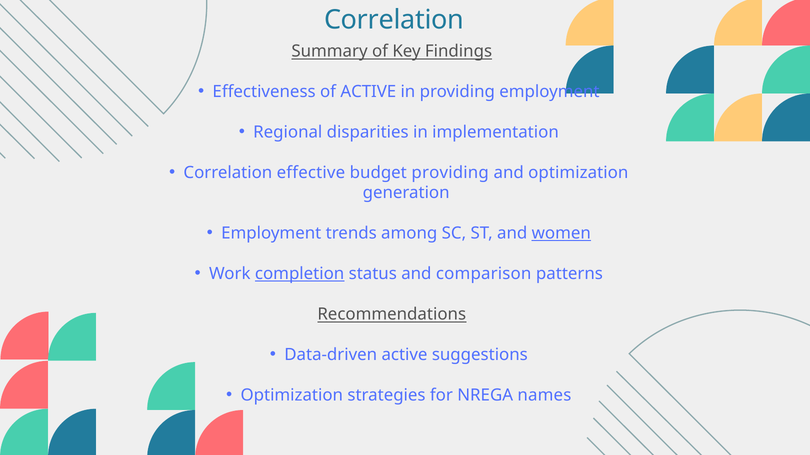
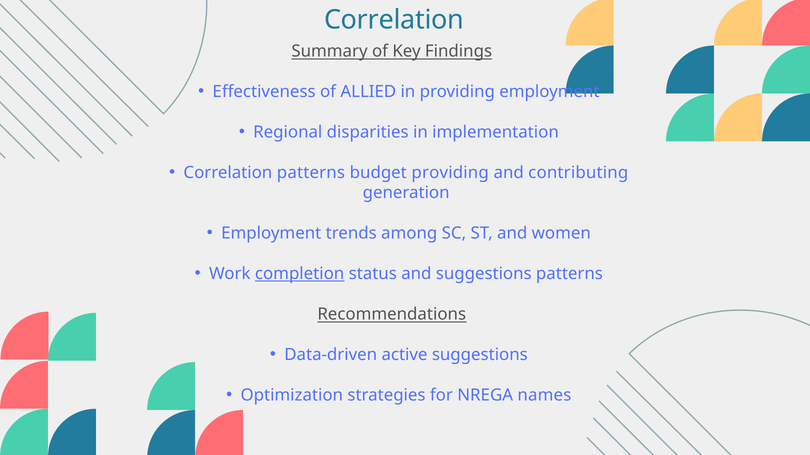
of ACTIVE: ACTIVE -> ALLIED
Correlation effective: effective -> patterns
and optimization: optimization -> contributing
women underline: present -> none
and comparison: comparison -> suggestions
